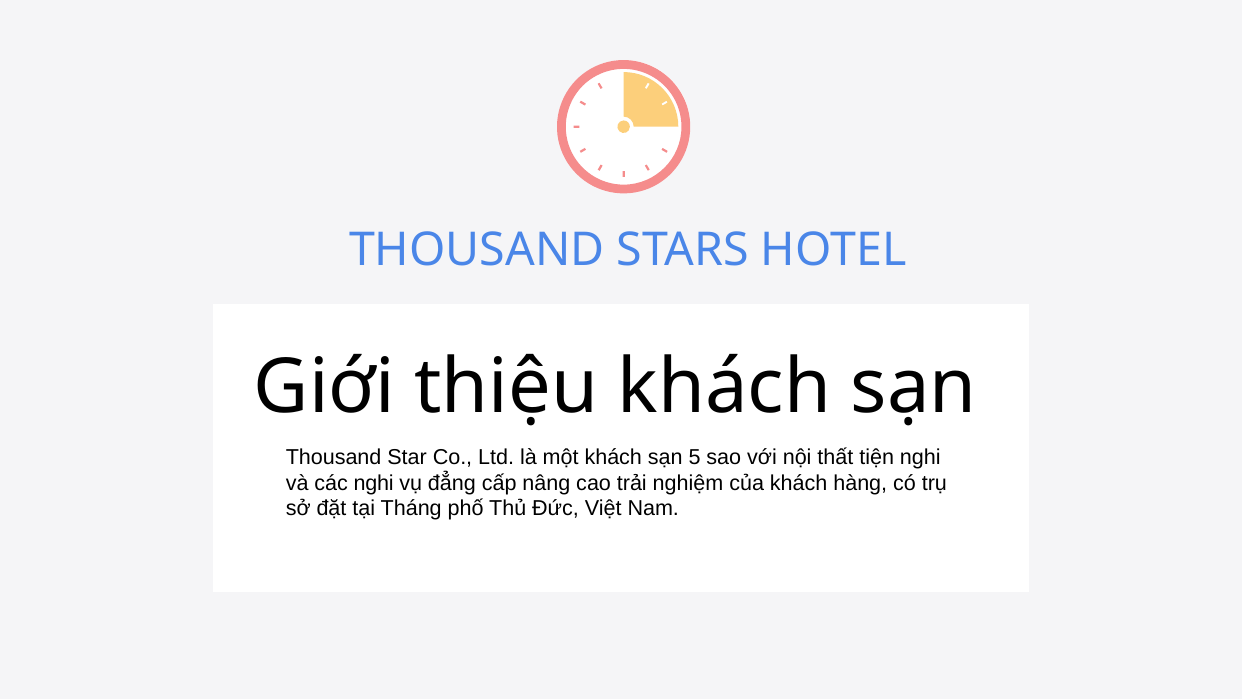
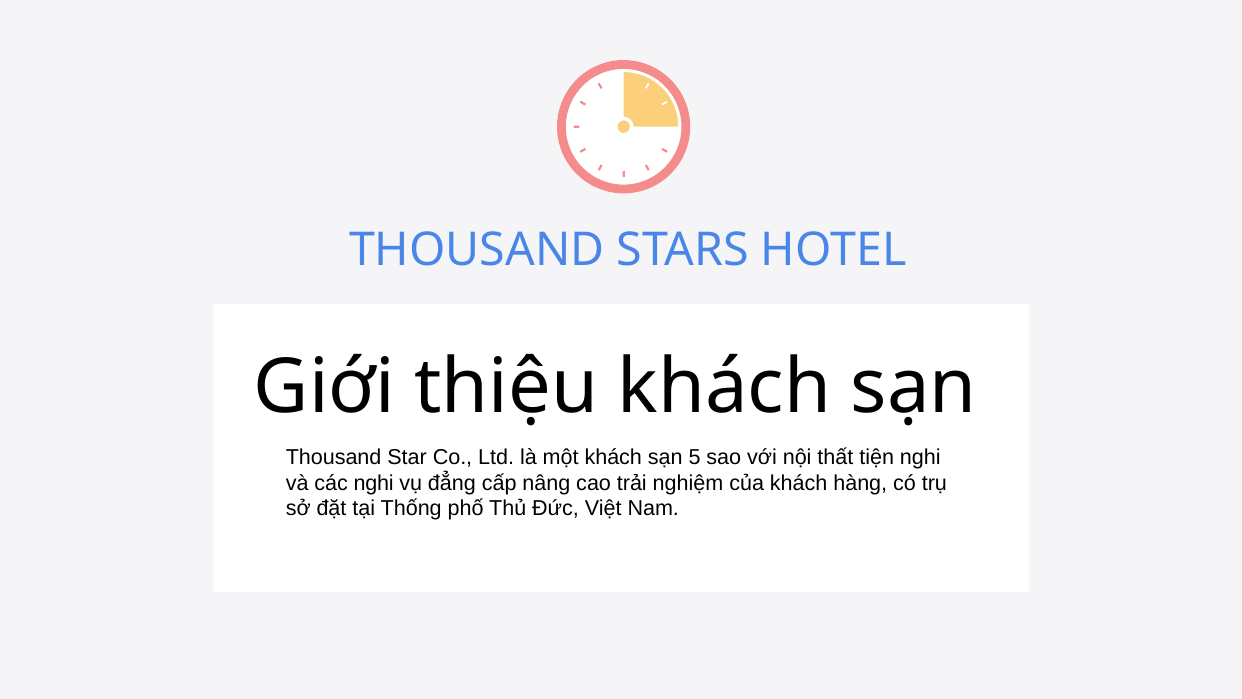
Tháng: Tháng -> Thống
